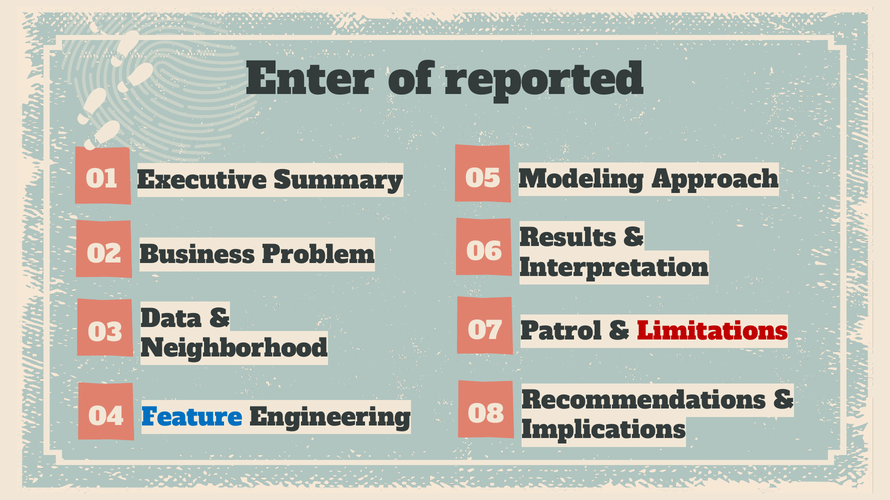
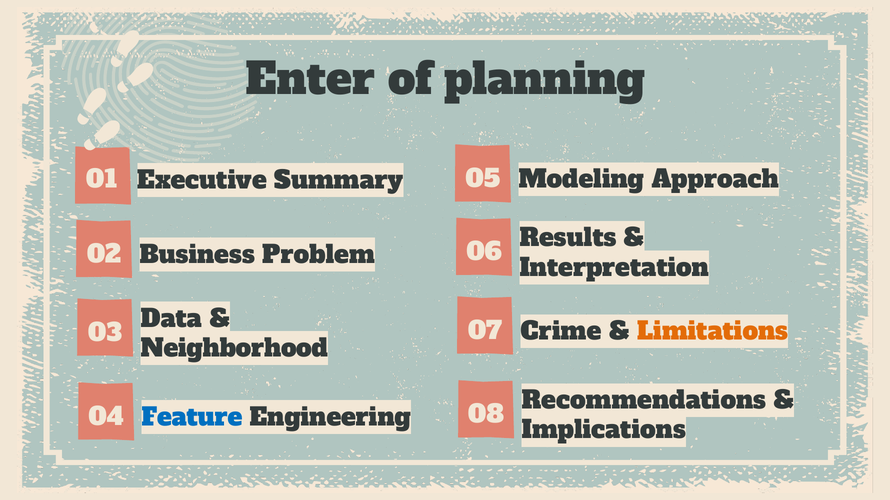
reported: reported -> planning
Patrol: Patrol -> Crime
Limitations colour: red -> orange
